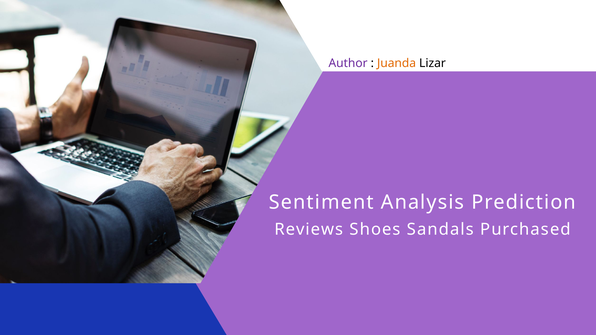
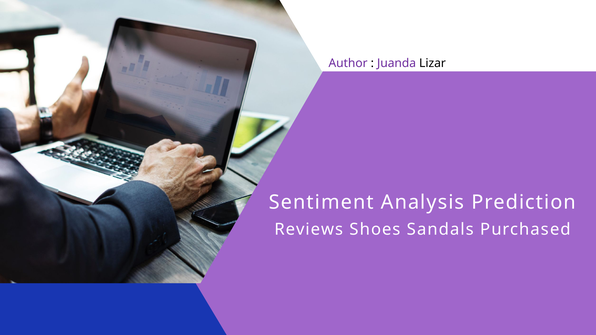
Juanda colour: orange -> purple
